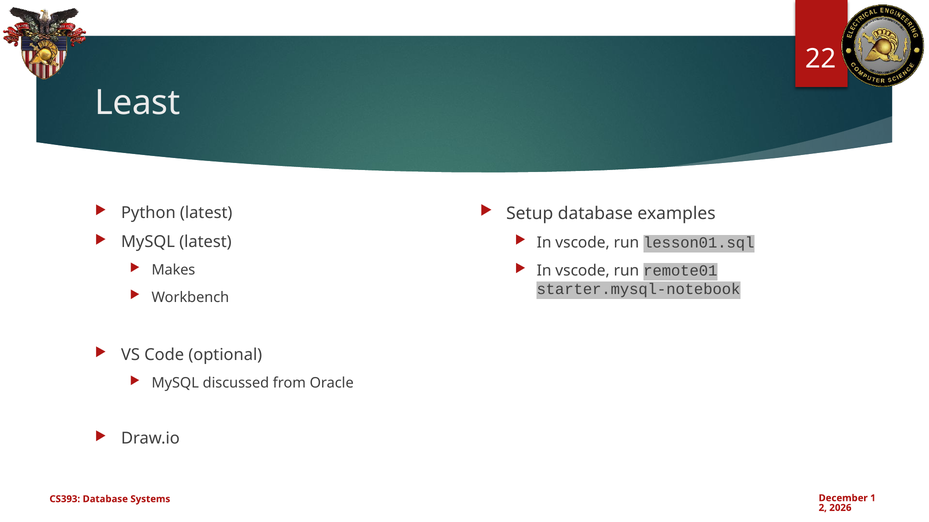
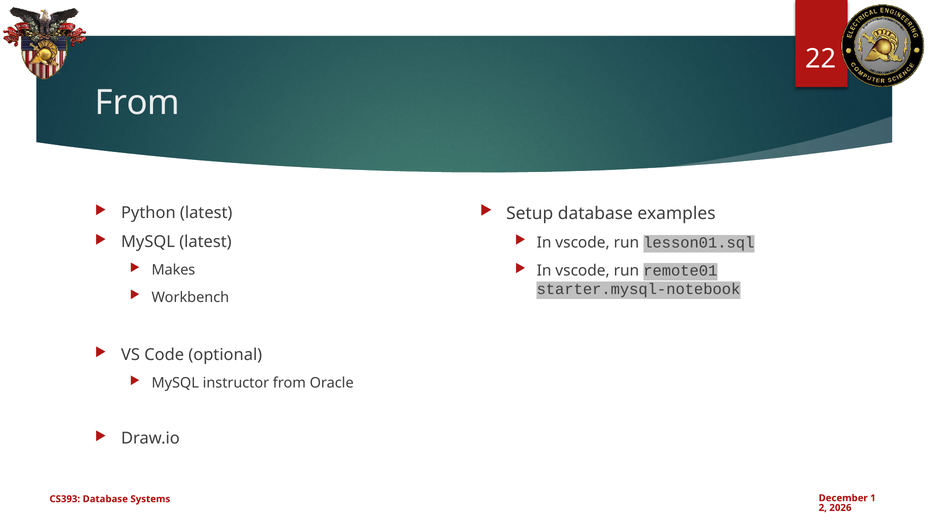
Least at (137, 103): Least -> From
discussed: discussed -> instructor
